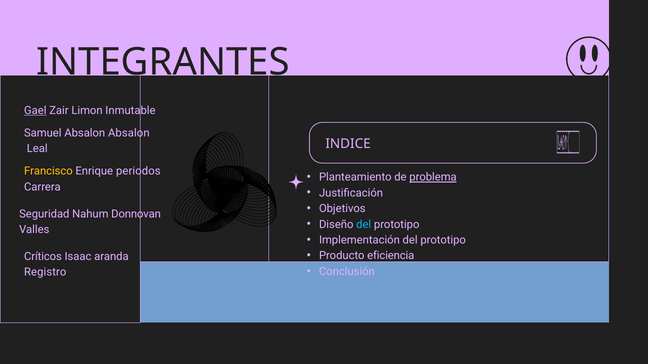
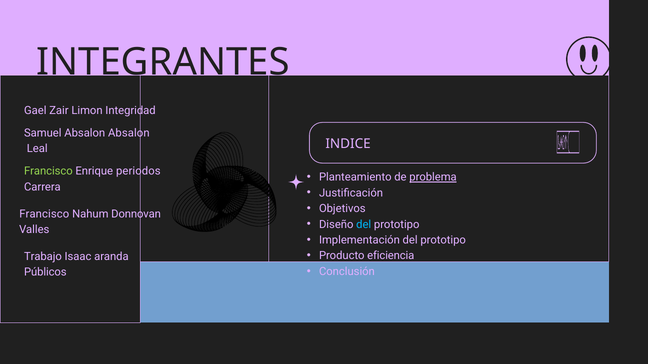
Gael underline: present -> none
Inmutable: Inmutable -> Integridad
Francisco at (48, 171) colour: yellow -> light green
Seguridad at (44, 214): Seguridad -> Francisco
Críticos: Críticos -> Trabajo
Registro: Registro -> Públicos
